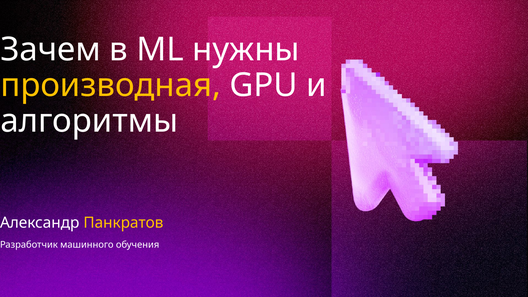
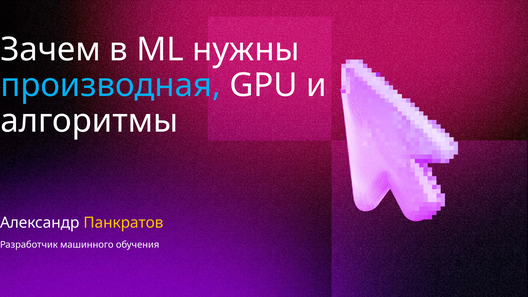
производная colour: yellow -> light blue
